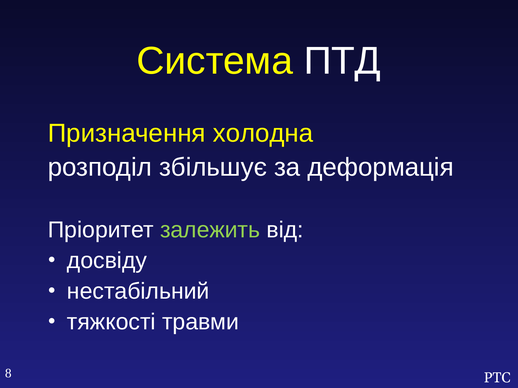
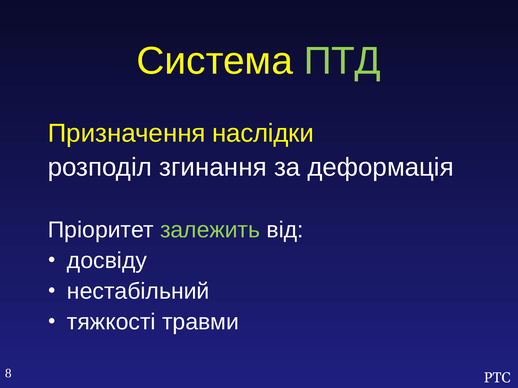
ПТД colour: white -> light green
холодна: холодна -> наслідки
збільшує: збільшує -> згинання
